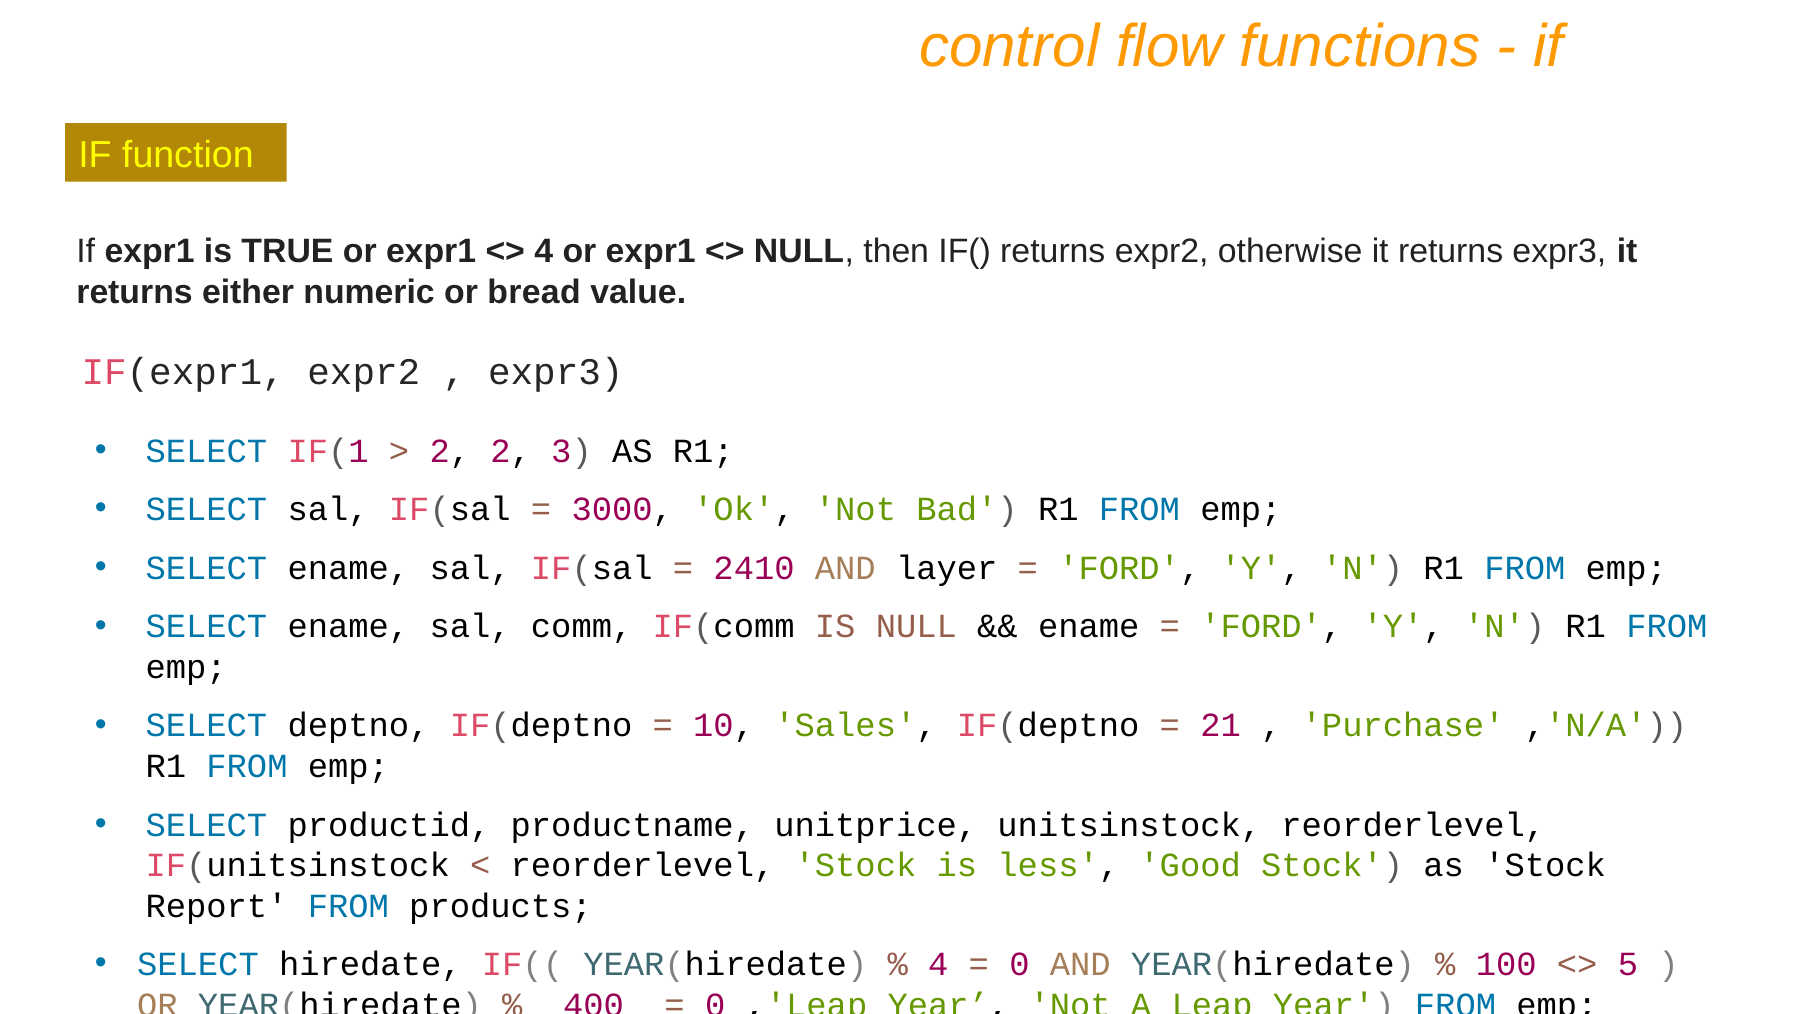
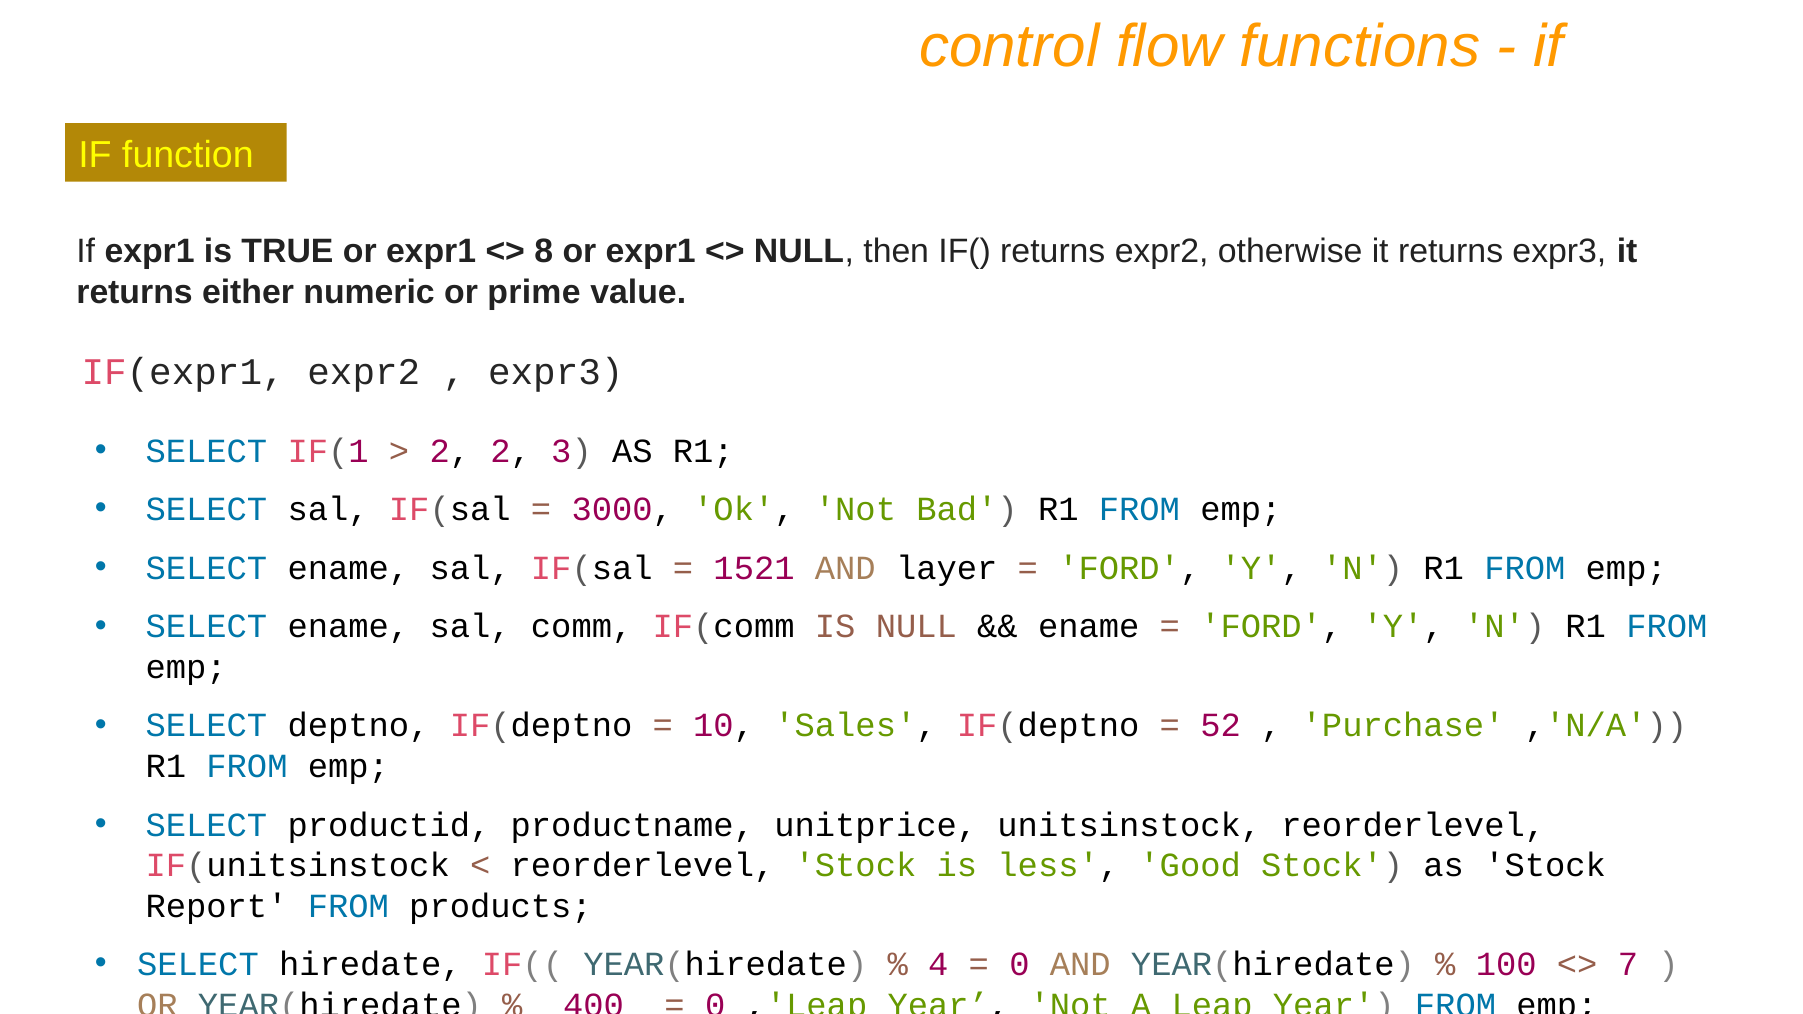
4 at (544, 252): 4 -> 8
bread: bread -> prime
2410: 2410 -> 1521
21: 21 -> 52
5: 5 -> 7
